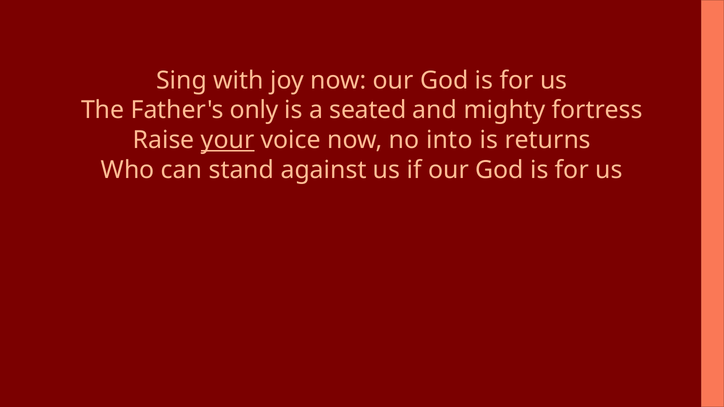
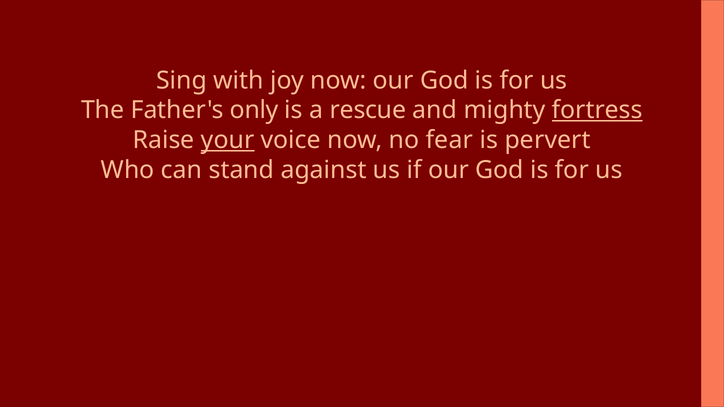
seated: seated -> rescue
fortress underline: none -> present
into: into -> fear
returns: returns -> pervert
